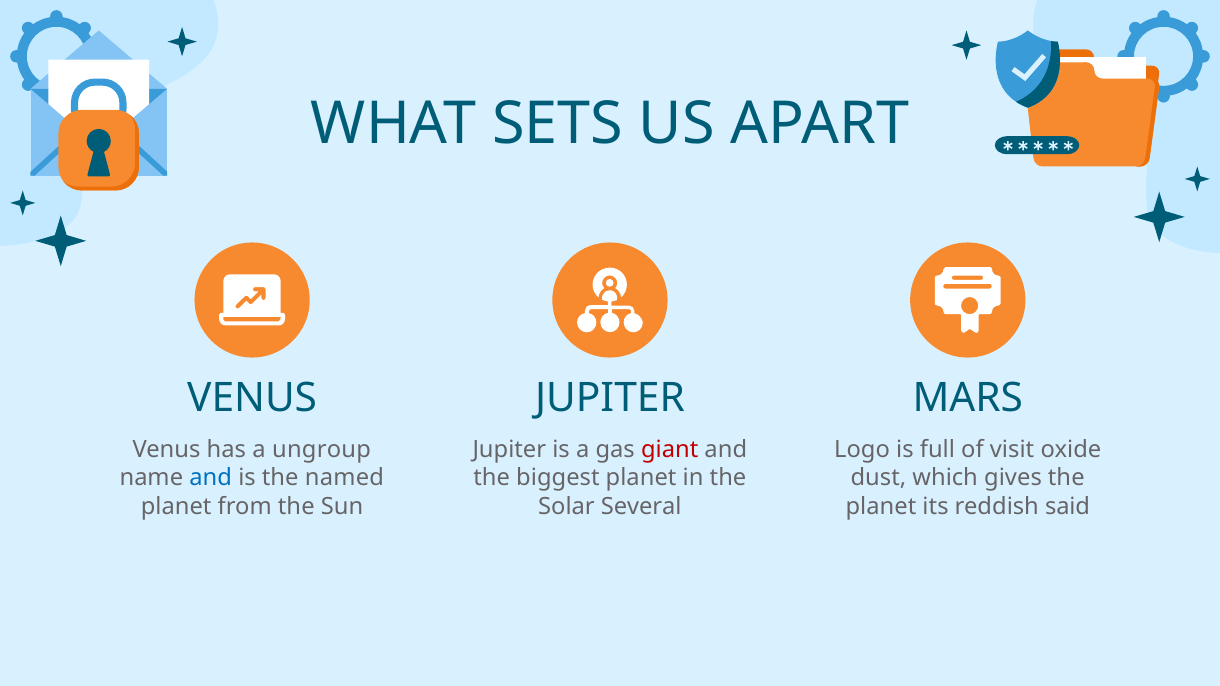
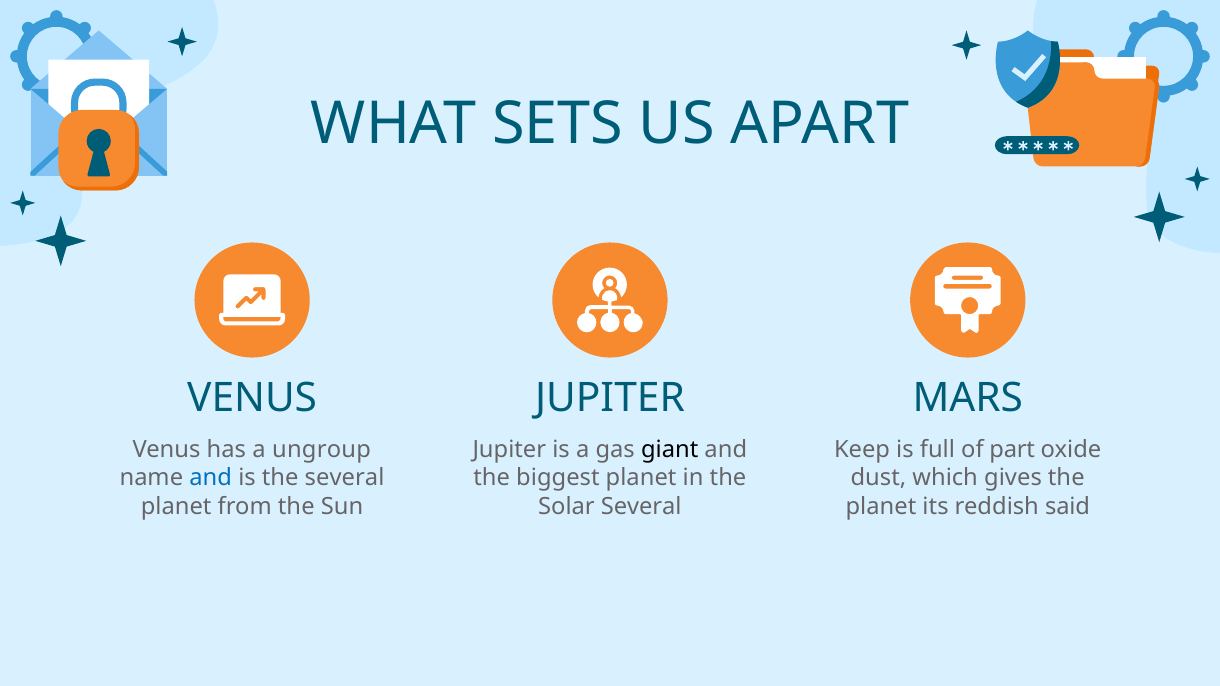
giant colour: red -> black
Logo: Logo -> Keep
visit: visit -> part
the named: named -> several
